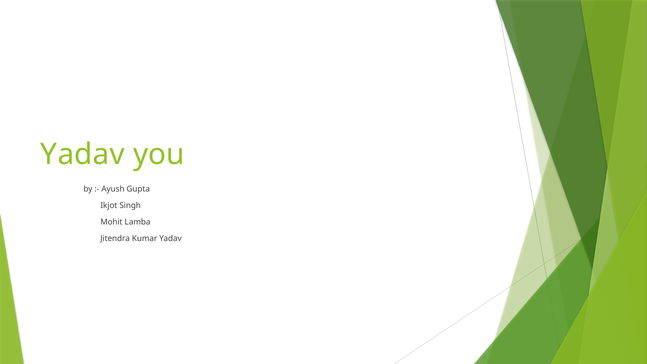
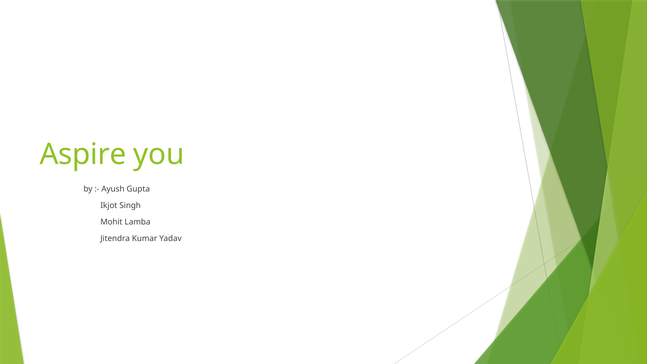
Yadav at (83, 154): Yadav -> Aspire
